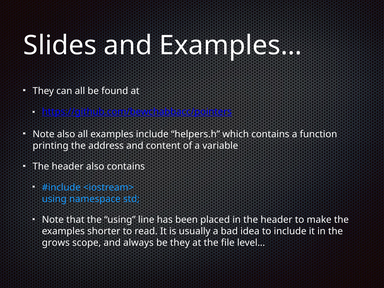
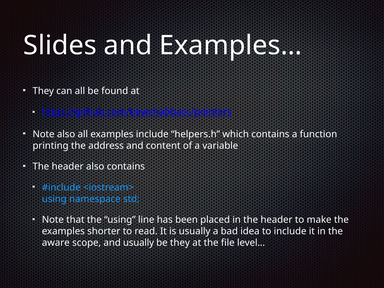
grows: grows -> aware
and always: always -> usually
